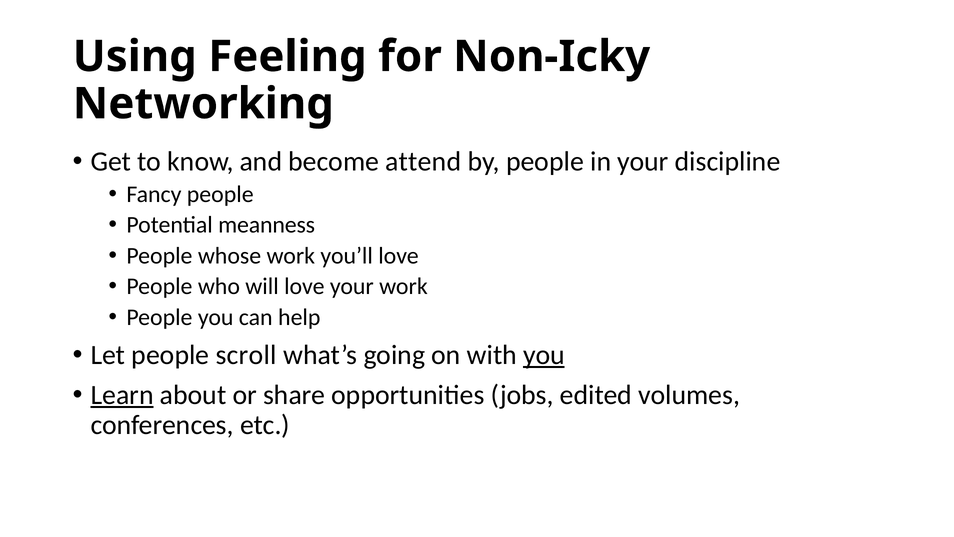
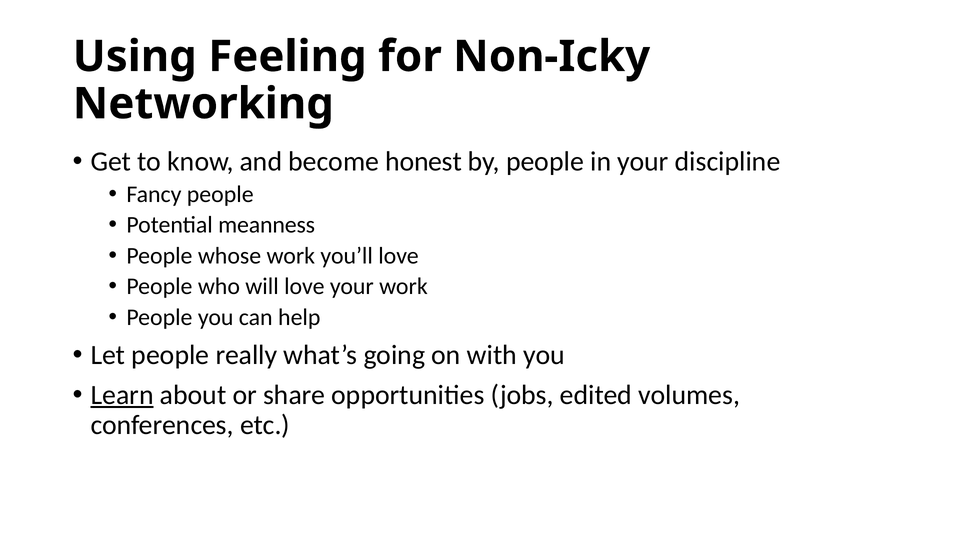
attend: attend -> honest
scroll: scroll -> really
you at (544, 355) underline: present -> none
